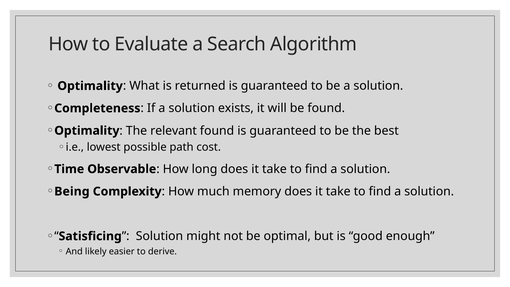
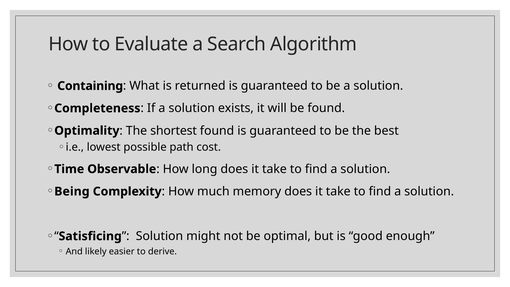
Optimality at (90, 86): Optimality -> Containing
relevant: relevant -> shortest
